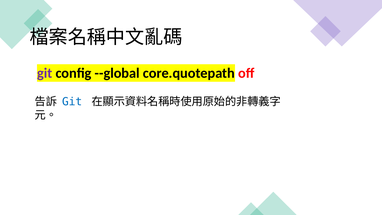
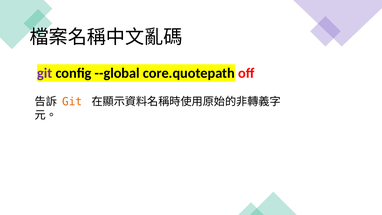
Git at (72, 102) colour: blue -> orange
